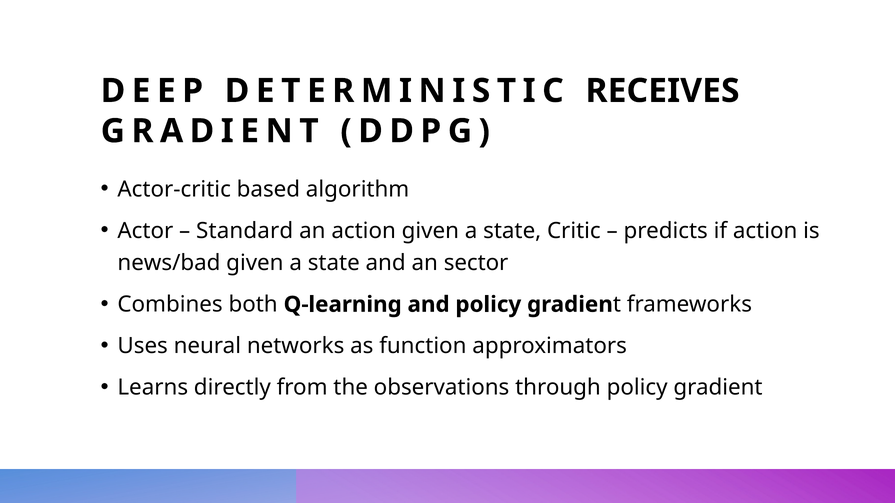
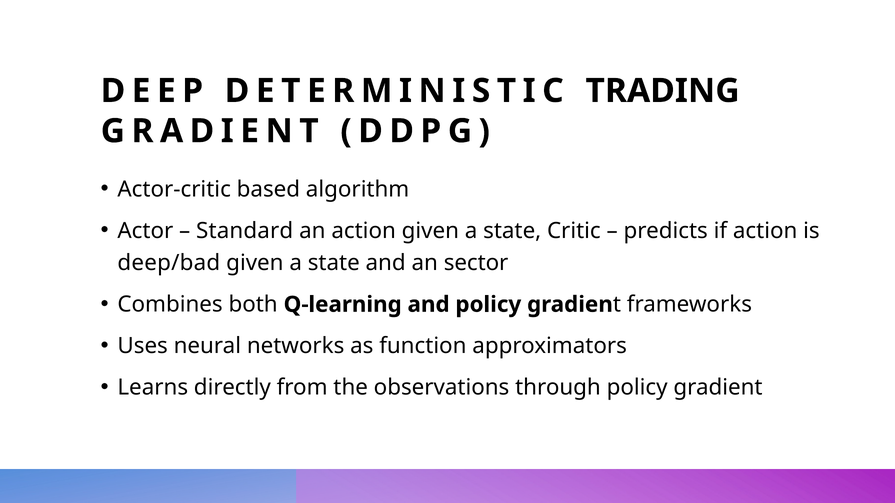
RECEIVES: RECEIVES -> TRADING
news/bad: news/bad -> deep/bad
